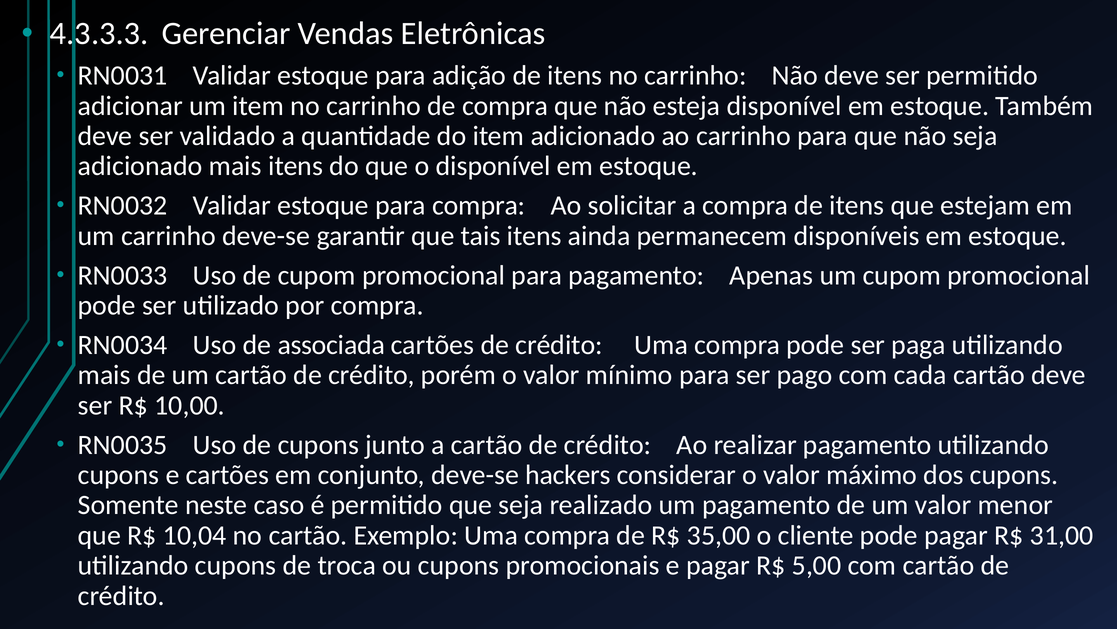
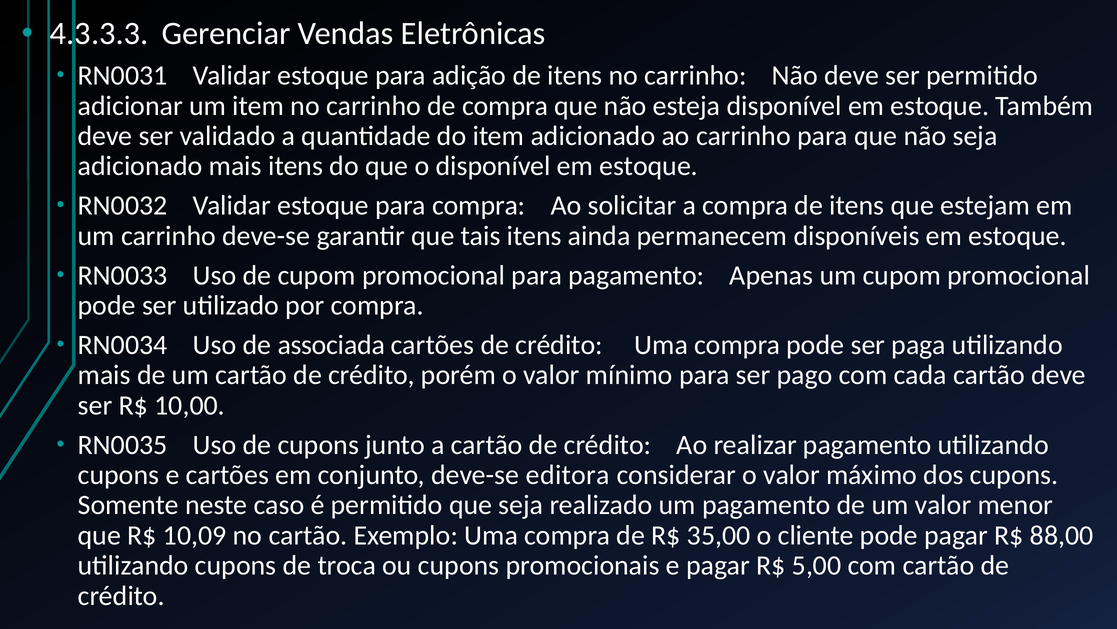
hackers: hackers -> editora
10,04: 10,04 -> 10,09
31,00: 31,00 -> 88,00
